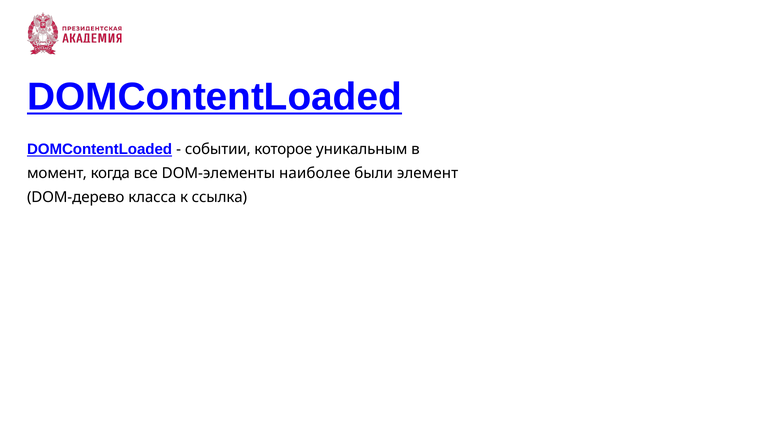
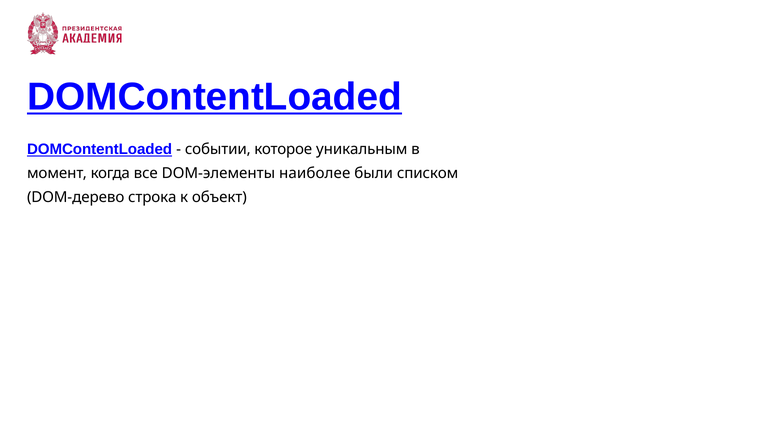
элемент: элемент -> списком
класса: класса -> строка
ссылка: ссылка -> объект
